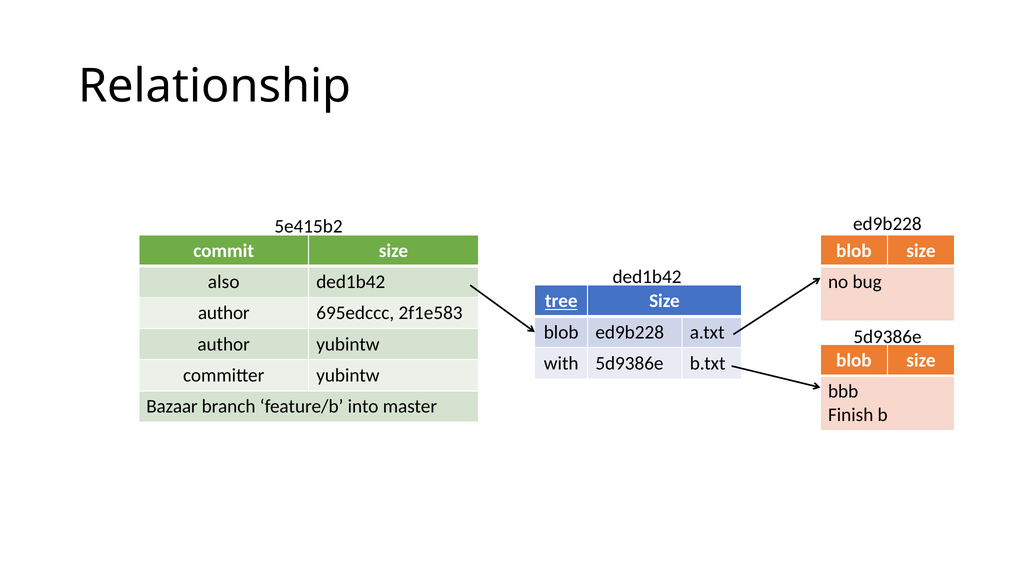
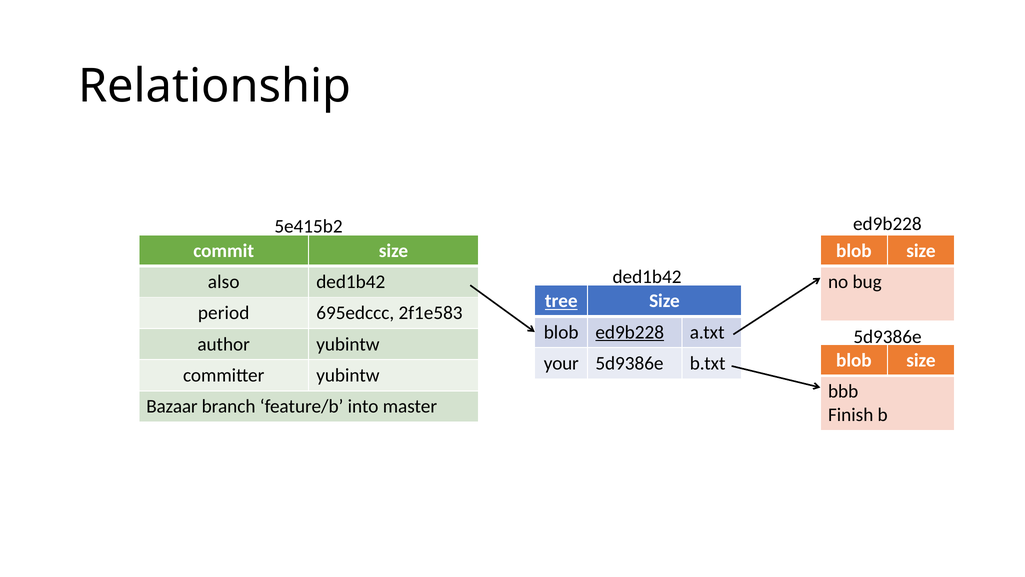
author at (224, 313): author -> period
ed9b228 at (630, 332) underline: none -> present
with: with -> your
